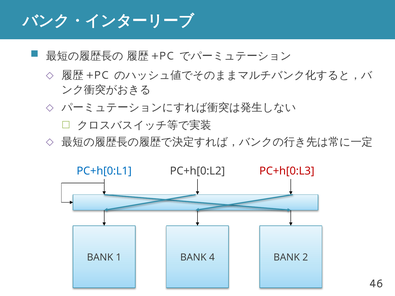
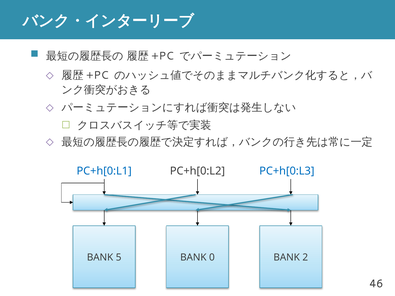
PC+h[0:L3 colour: red -> blue
1: 1 -> 5
4: 4 -> 0
